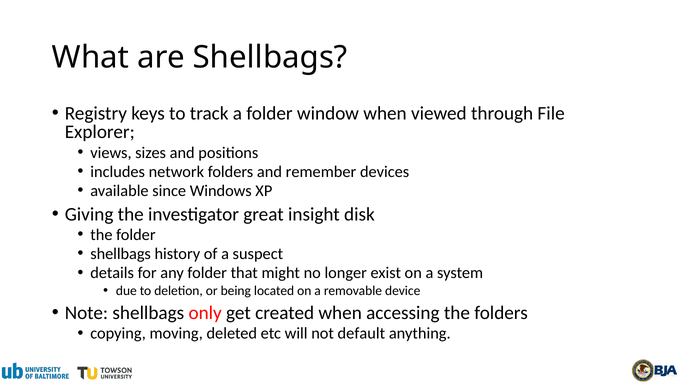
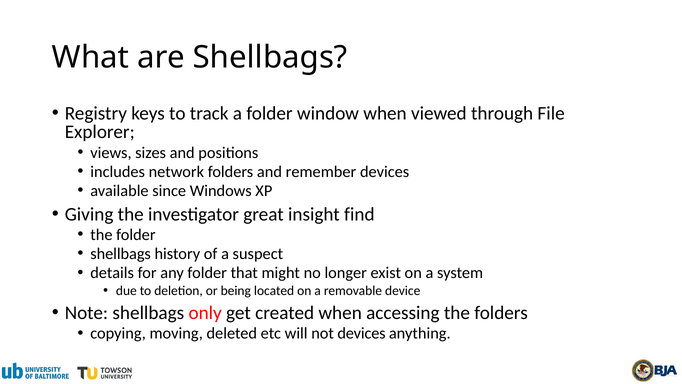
disk: disk -> find
not default: default -> devices
